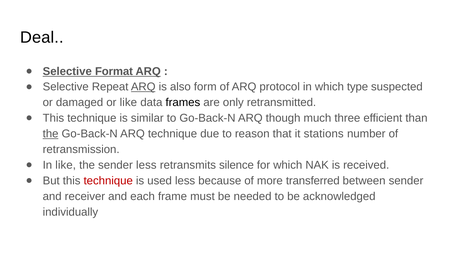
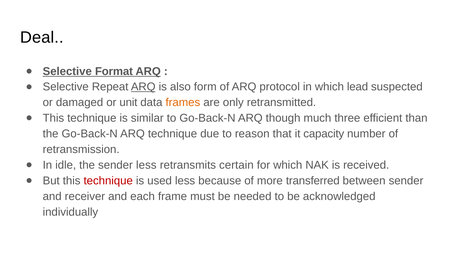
type: type -> lead
or like: like -> unit
frames colour: black -> orange
the at (51, 134) underline: present -> none
stations: stations -> capacity
In like: like -> idle
silence: silence -> certain
